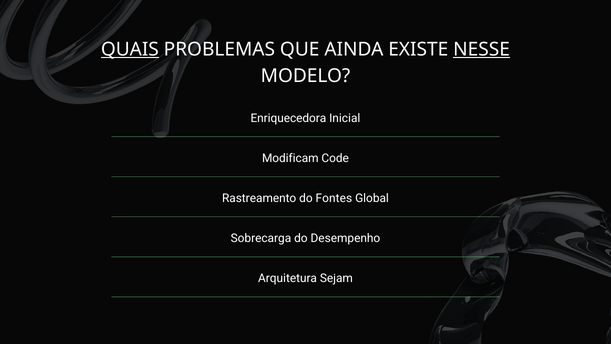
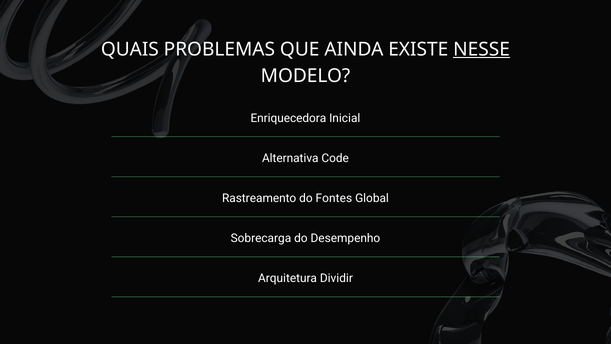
QUAIS underline: present -> none
Modificam: Modificam -> Alternativa
Sejam: Sejam -> Dividir
